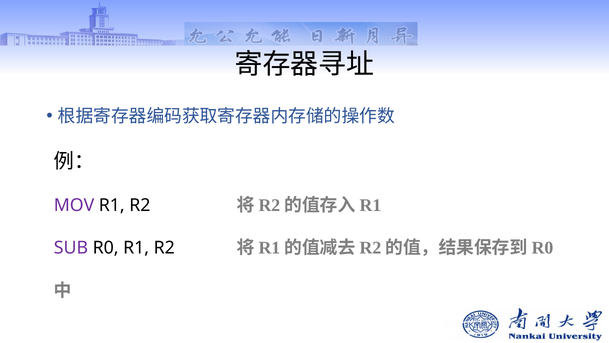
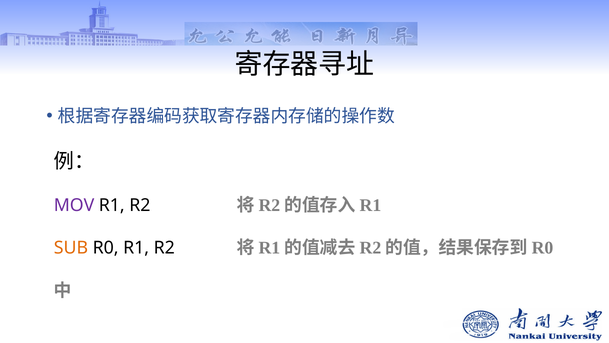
SUB colour: purple -> orange
